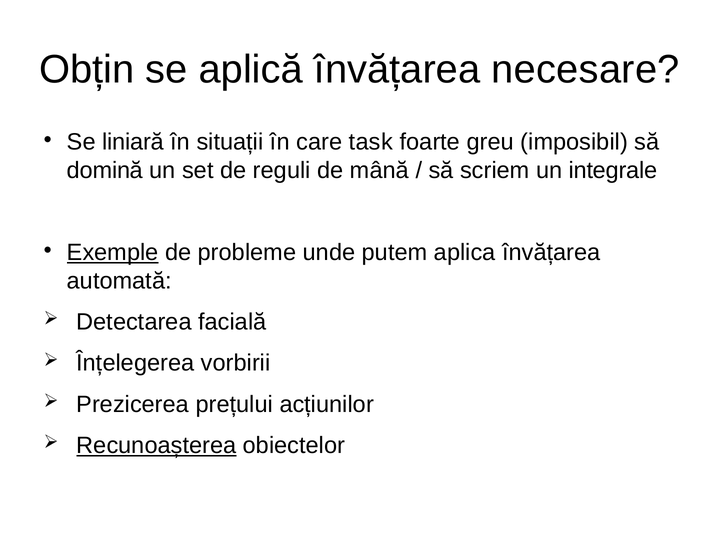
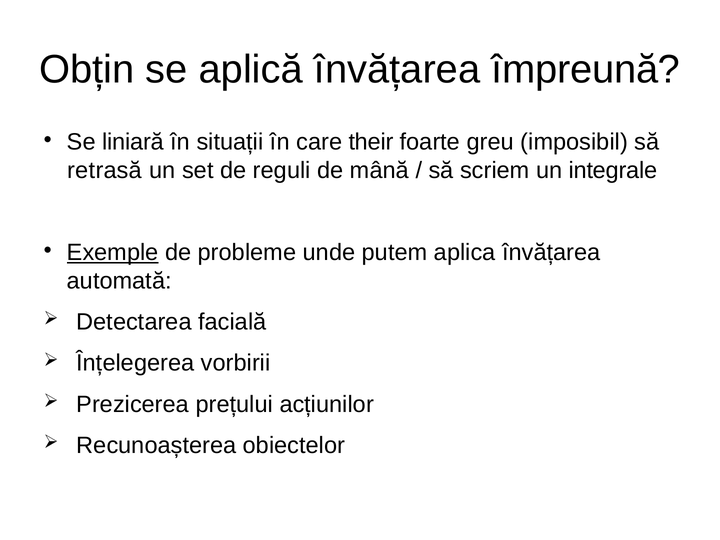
necesare: necesare -> împreună
task: task -> their
domină: domină -> retrasă
Recunoașterea underline: present -> none
